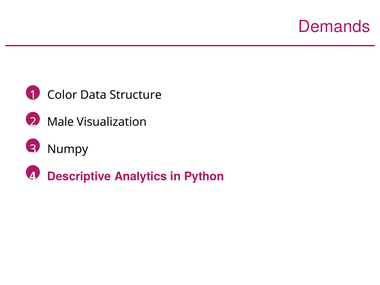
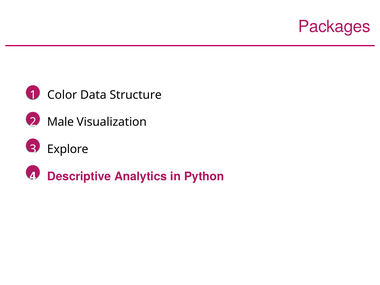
Demands: Demands -> Packages
Numpy: Numpy -> Explore
